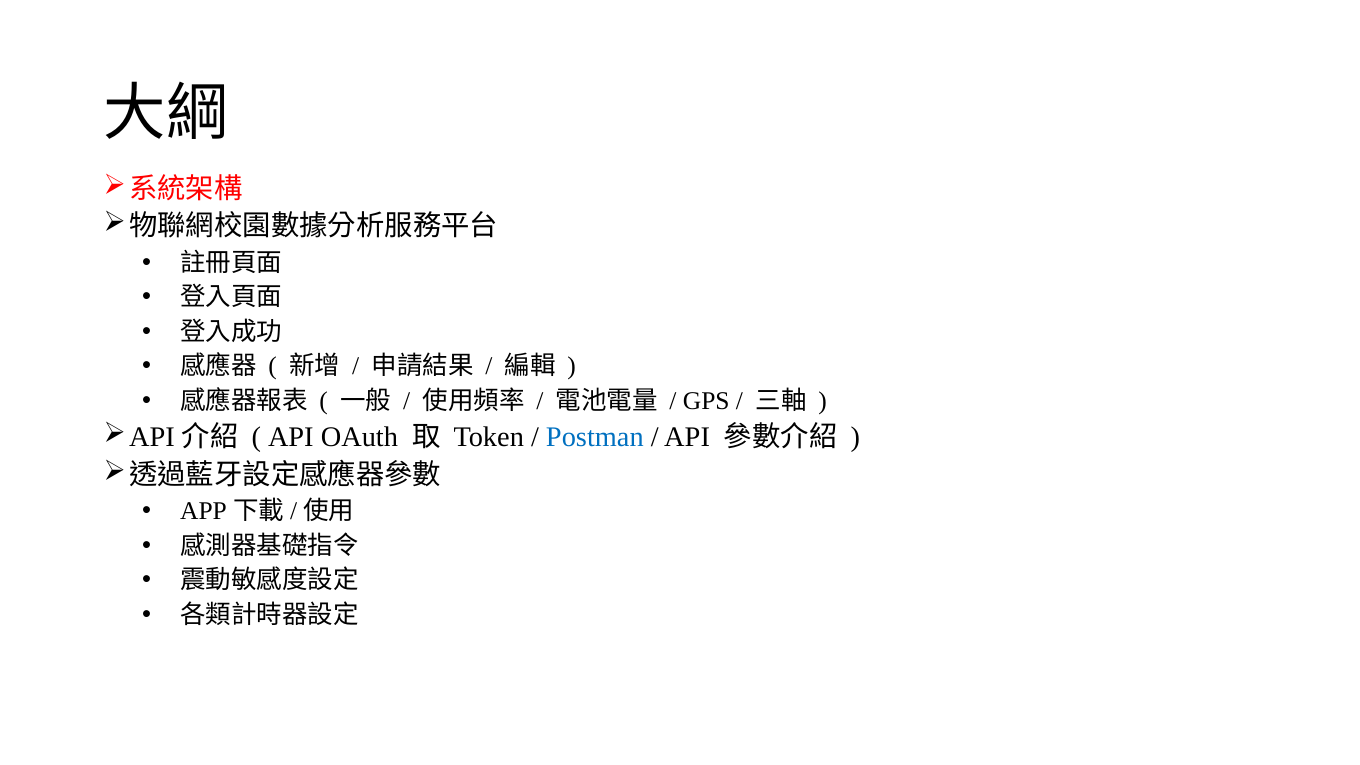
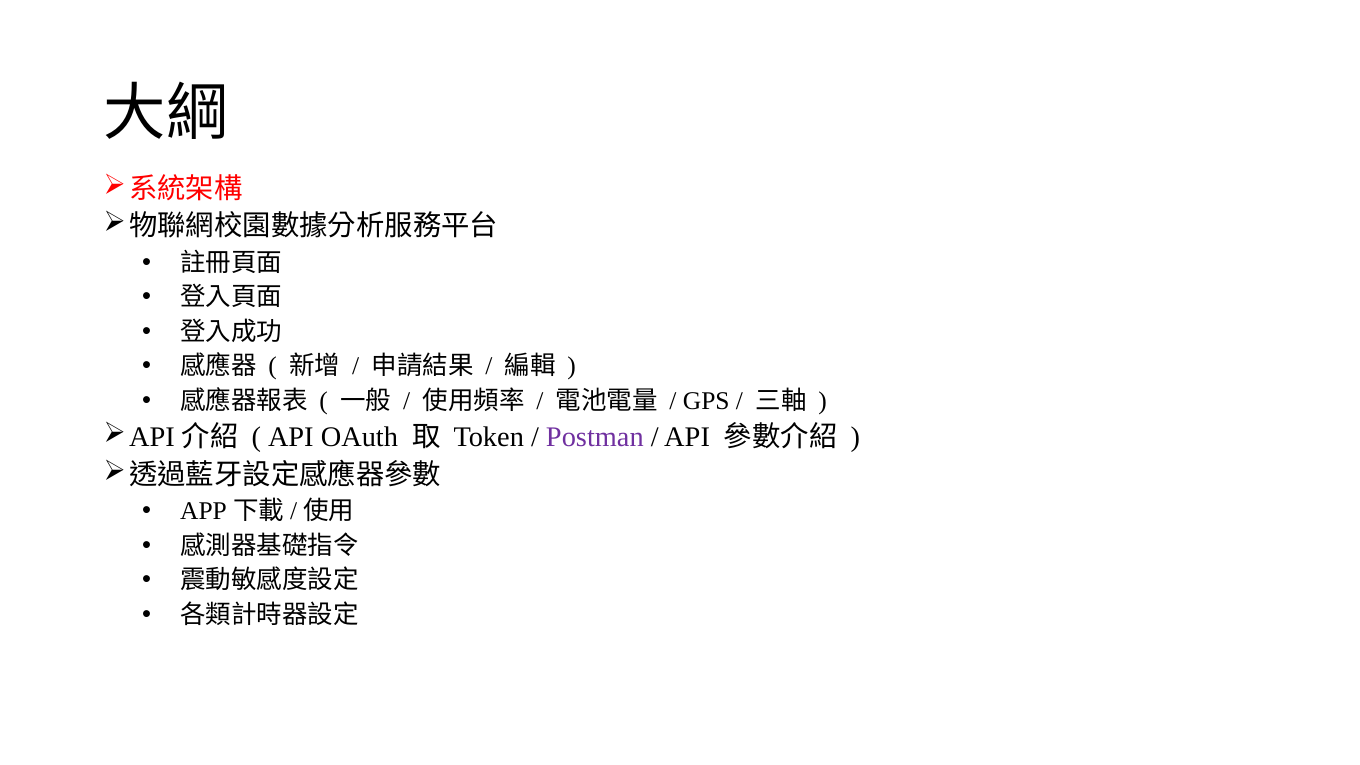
Postman colour: blue -> purple
